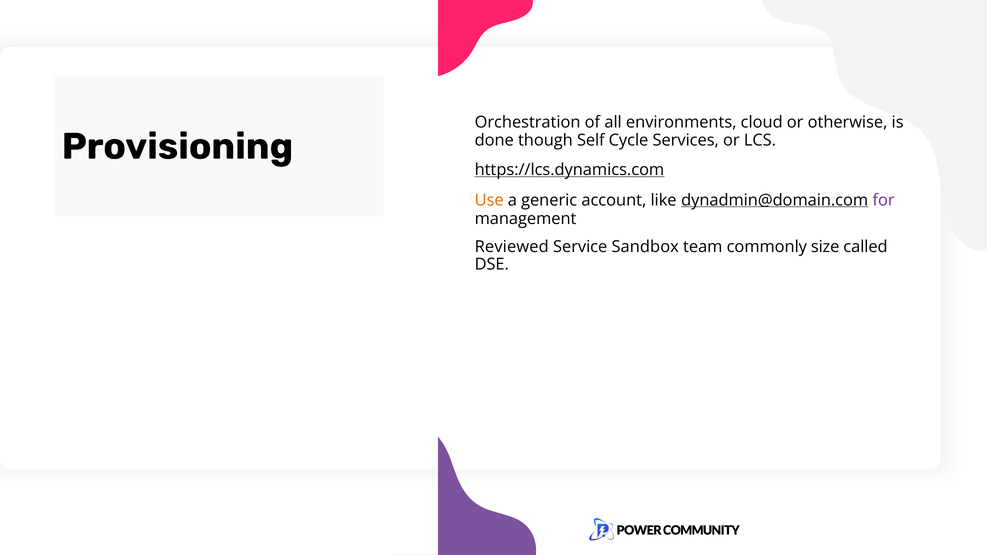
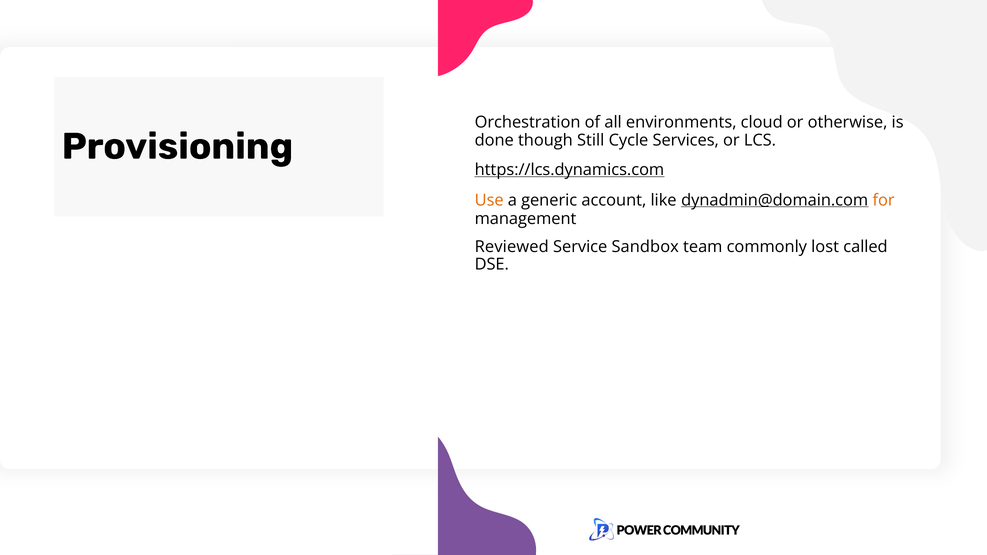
Self: Self -> Still
for colour: purple -> orange
size: size -> lost
